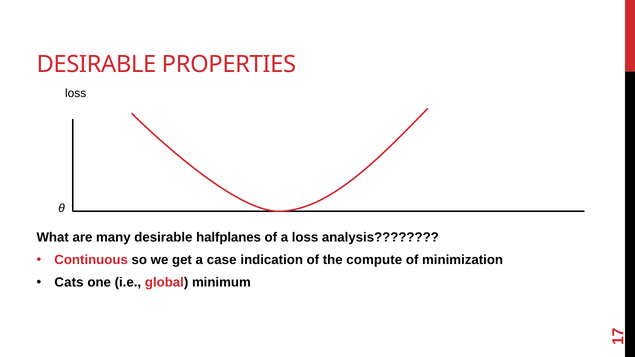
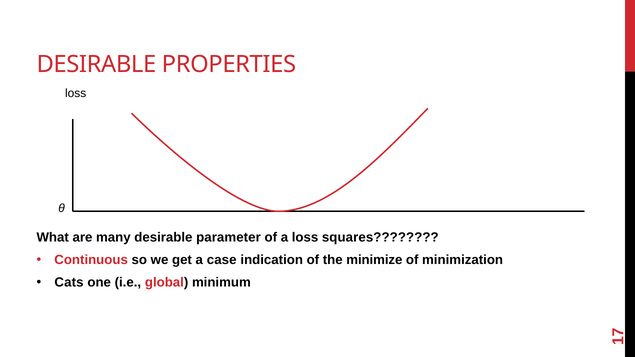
halfplanes: halfplanes -> parameter
analysis: analysis -> squares
compute: compute -> minimize
